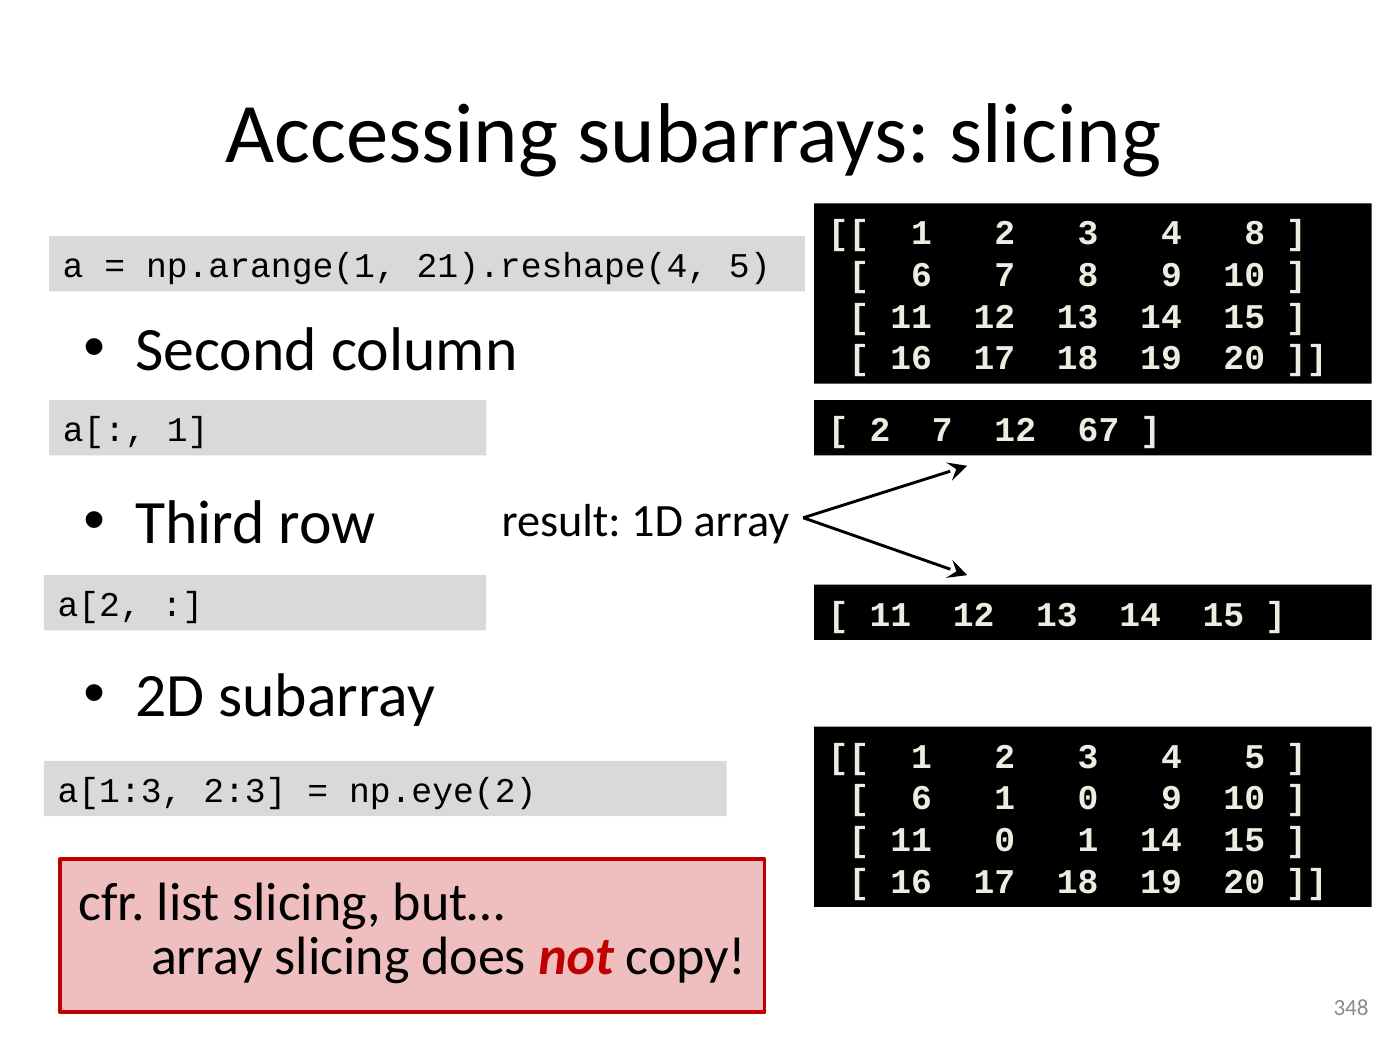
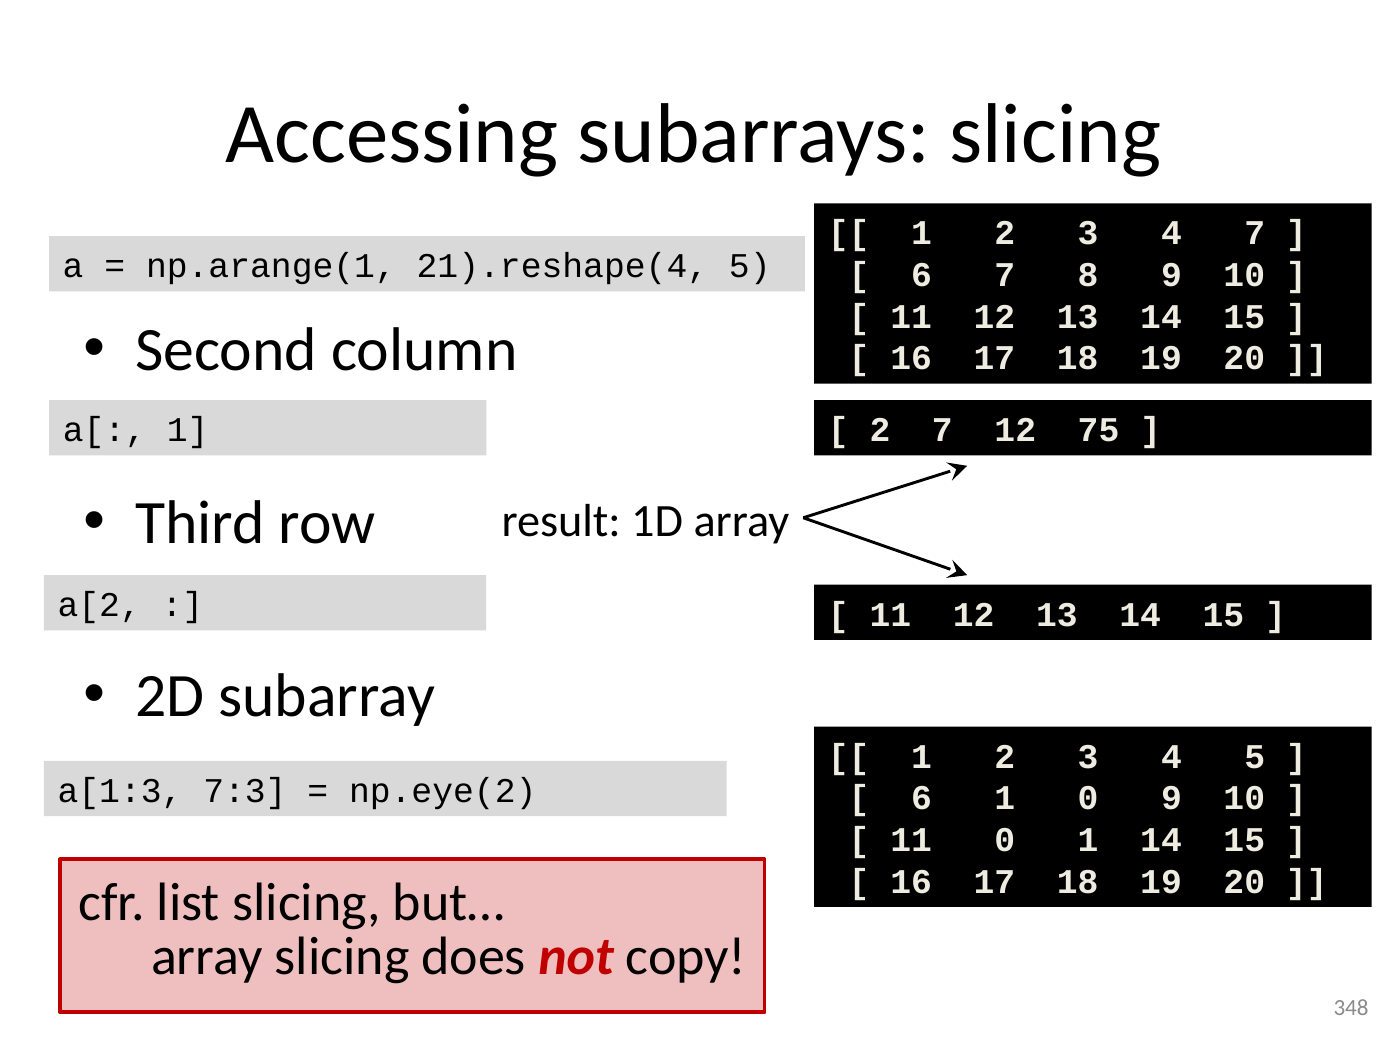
4 8: 8 -> 7
67: 67 -> 75
2:3: 2:3 -> 7:3
